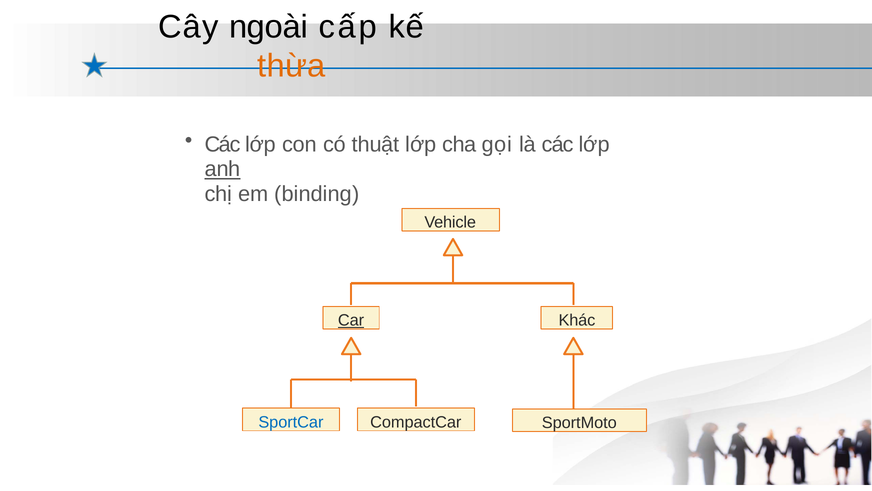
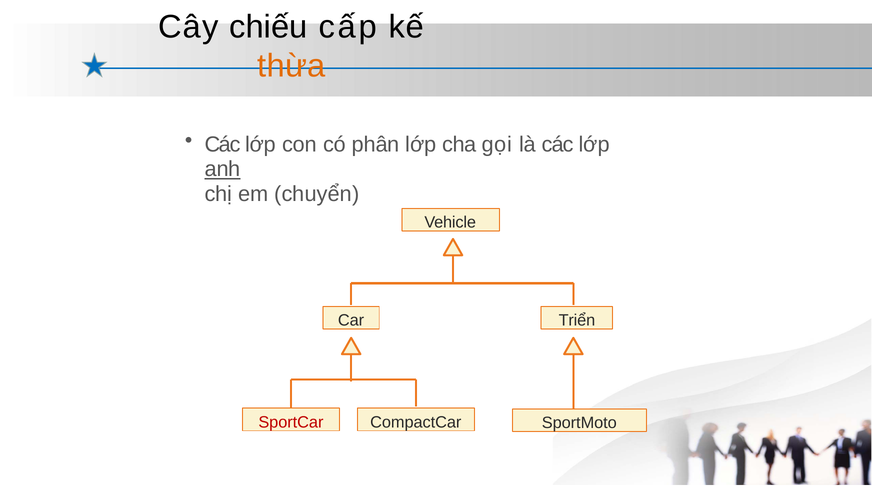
ngoài: ngoài -> chiếu
thuật: thuật -> phân
binding: binding -> chuyển
Car underline: present -> none
Khác: Khác -> Triển
SportCar colour: blue -> red
